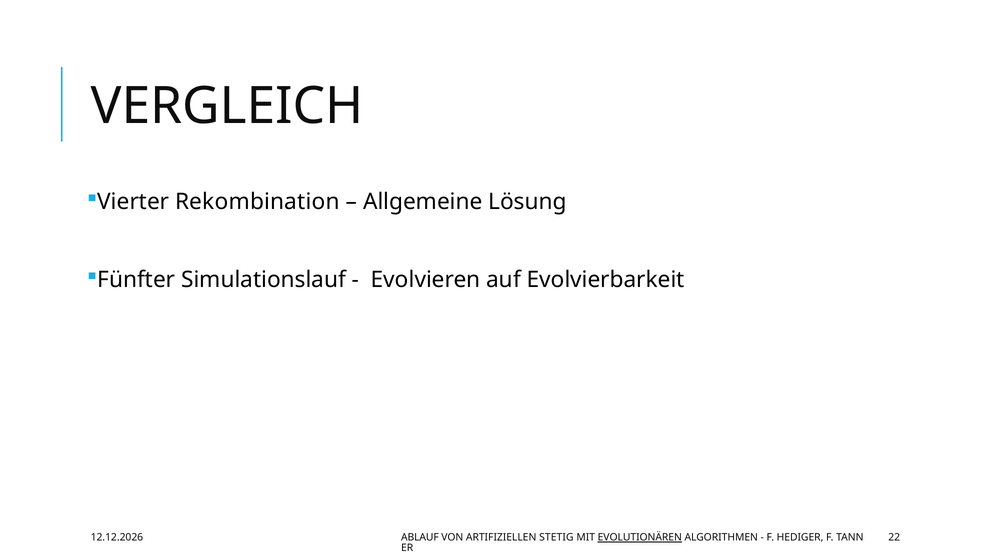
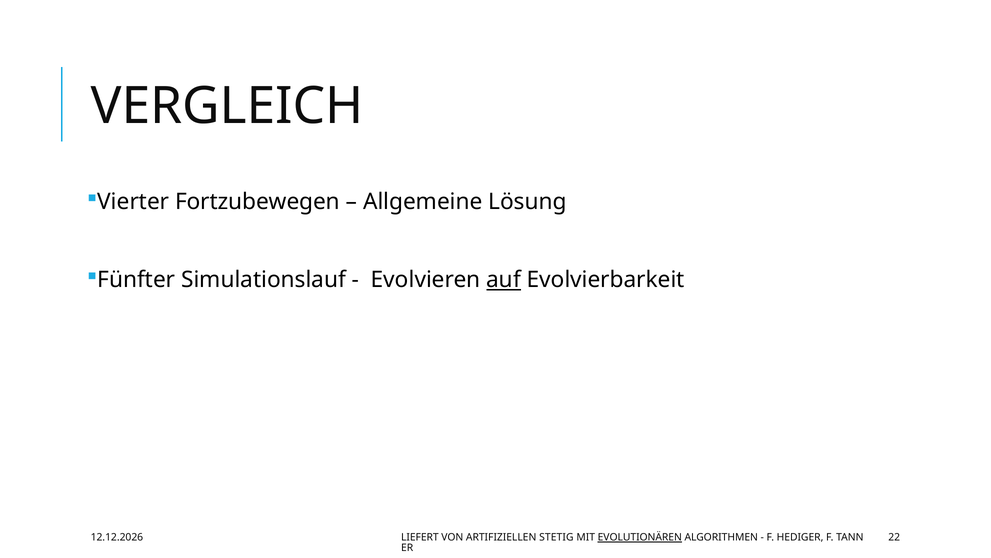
Rekombination: Rekombination -> Fortzubewegen
auf underline: none -> present
ABLAUF: ABLAUF -> LIEFERT
